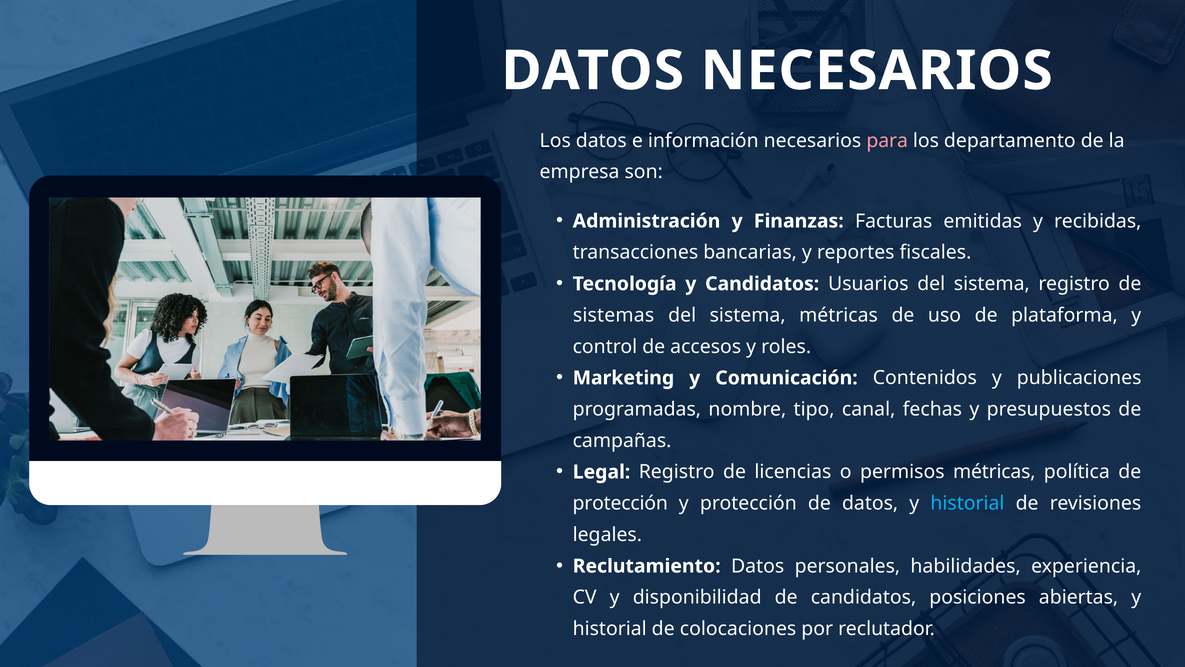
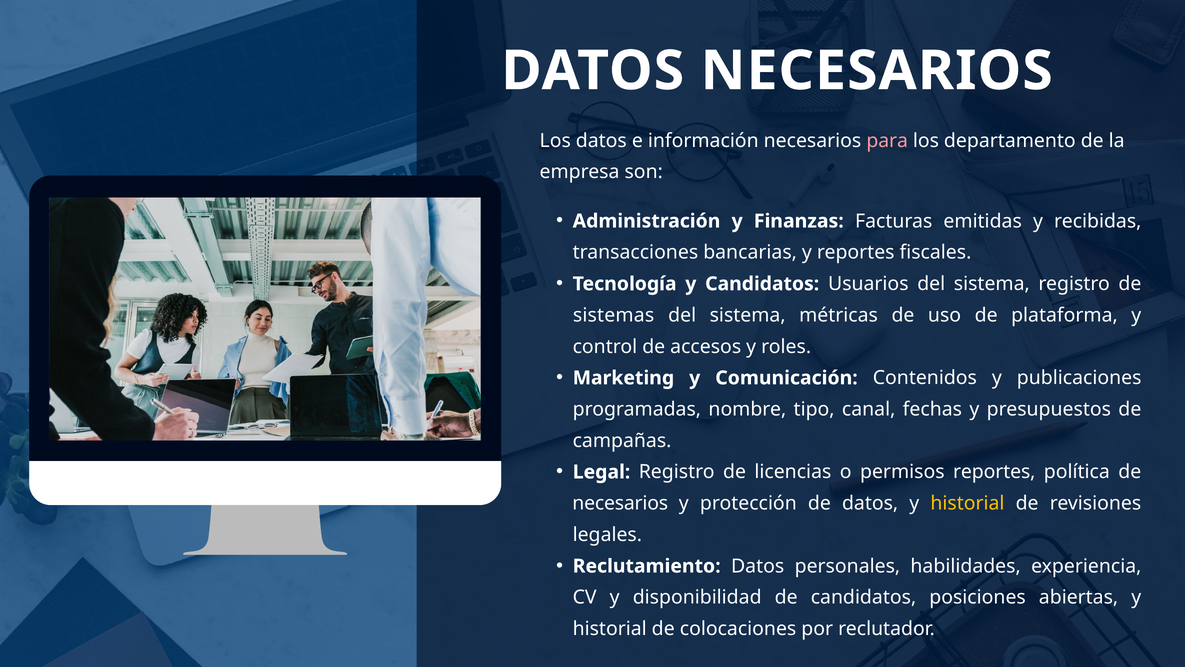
permisos métricas: métricas -> reportes
protección at (620, 503): protección -> necesarios
historial at (967, 503) colour: light blue -> yellow
